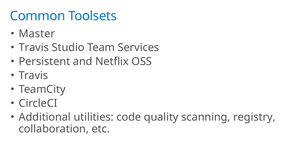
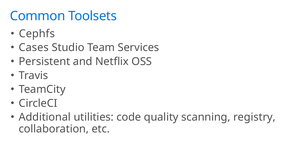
Master: Master -> Cephfs
Travis at (34, 48): Travis -> Cases
